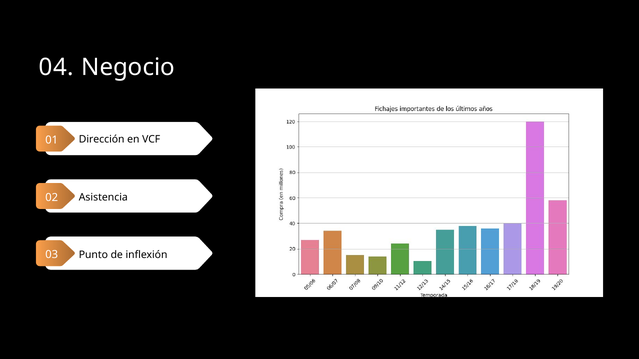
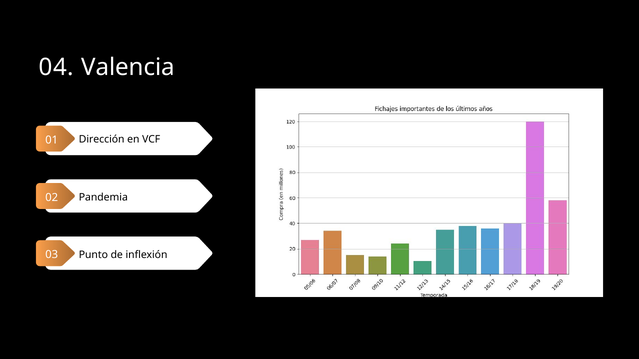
Negocio: Negocio -> Valencia
Asistencia: Asistencia -> Pandemia
